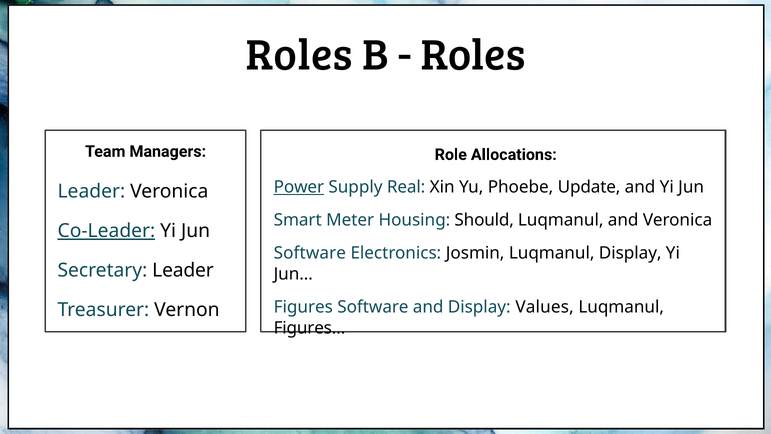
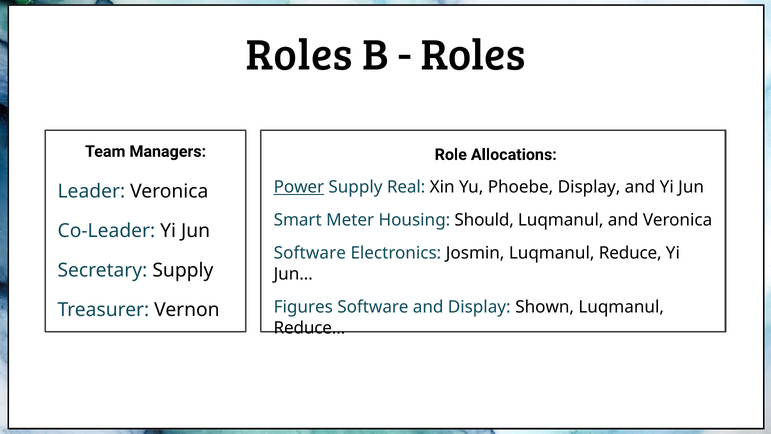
Phoebe Update: Update -> Display
Co-Leader underline: present -> none
Luqmanul Display: Display -> Reduce
Secretary Leader: Leader -> Supply
Values: Values -> Shown
Figures…: Figures… -> Reduce…
